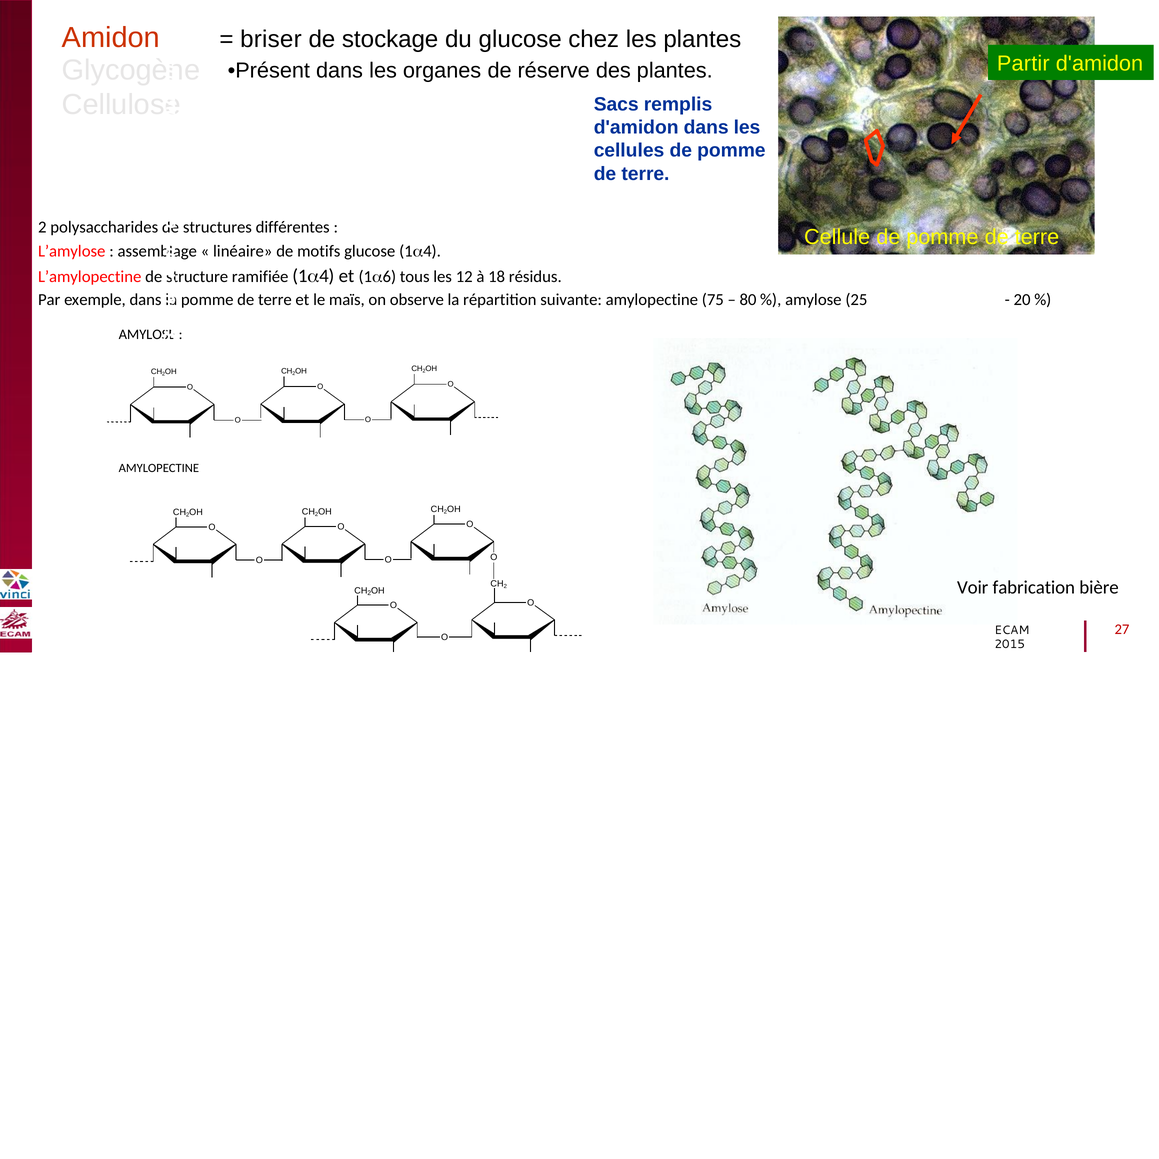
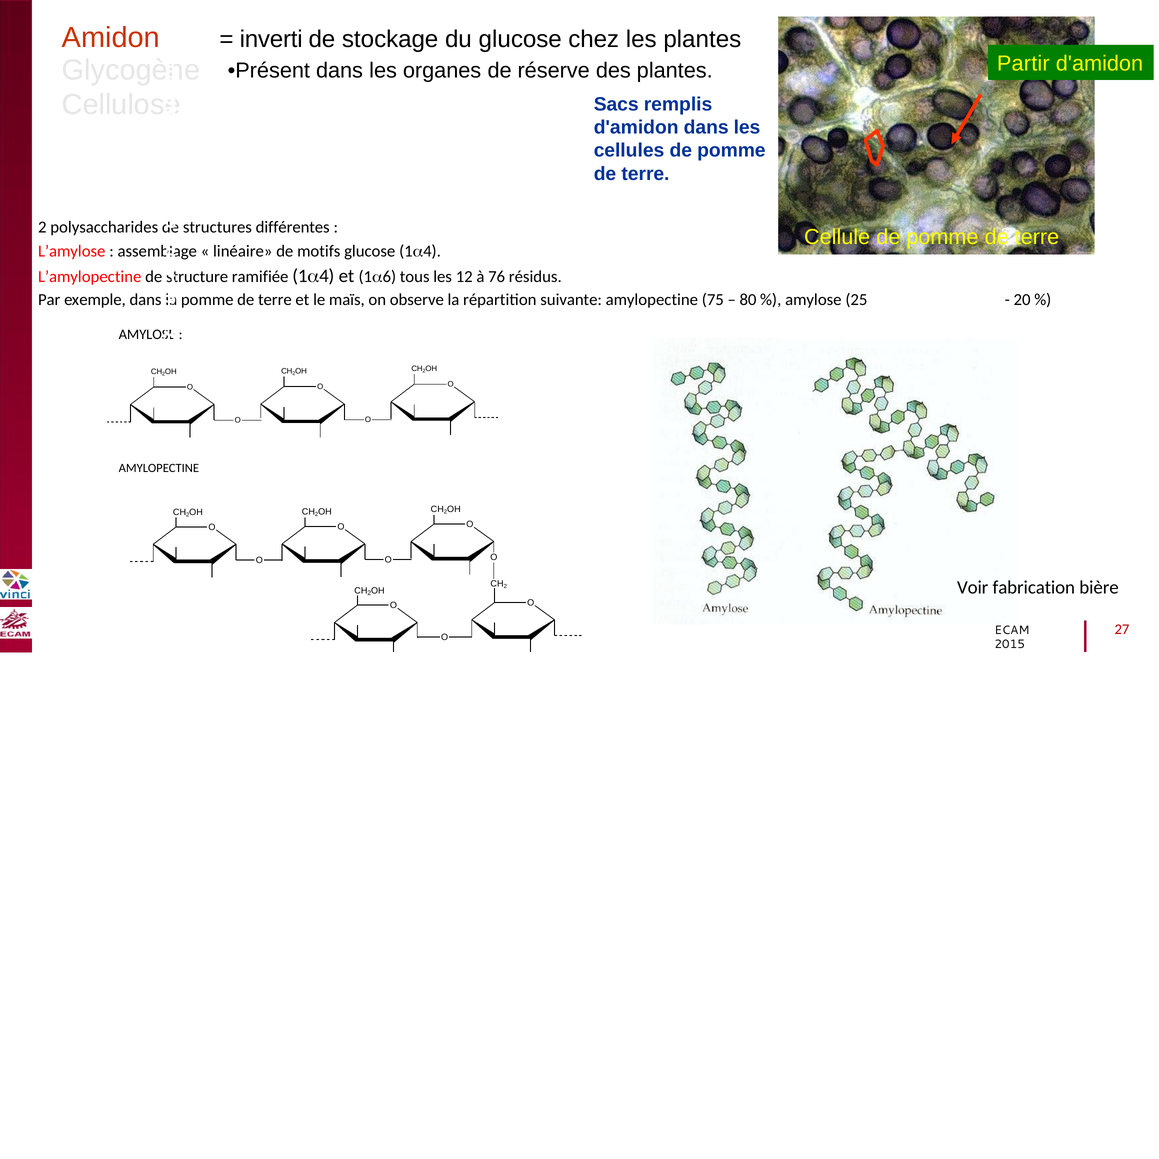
briser: briser -> inverti
18: 18 -> 76
